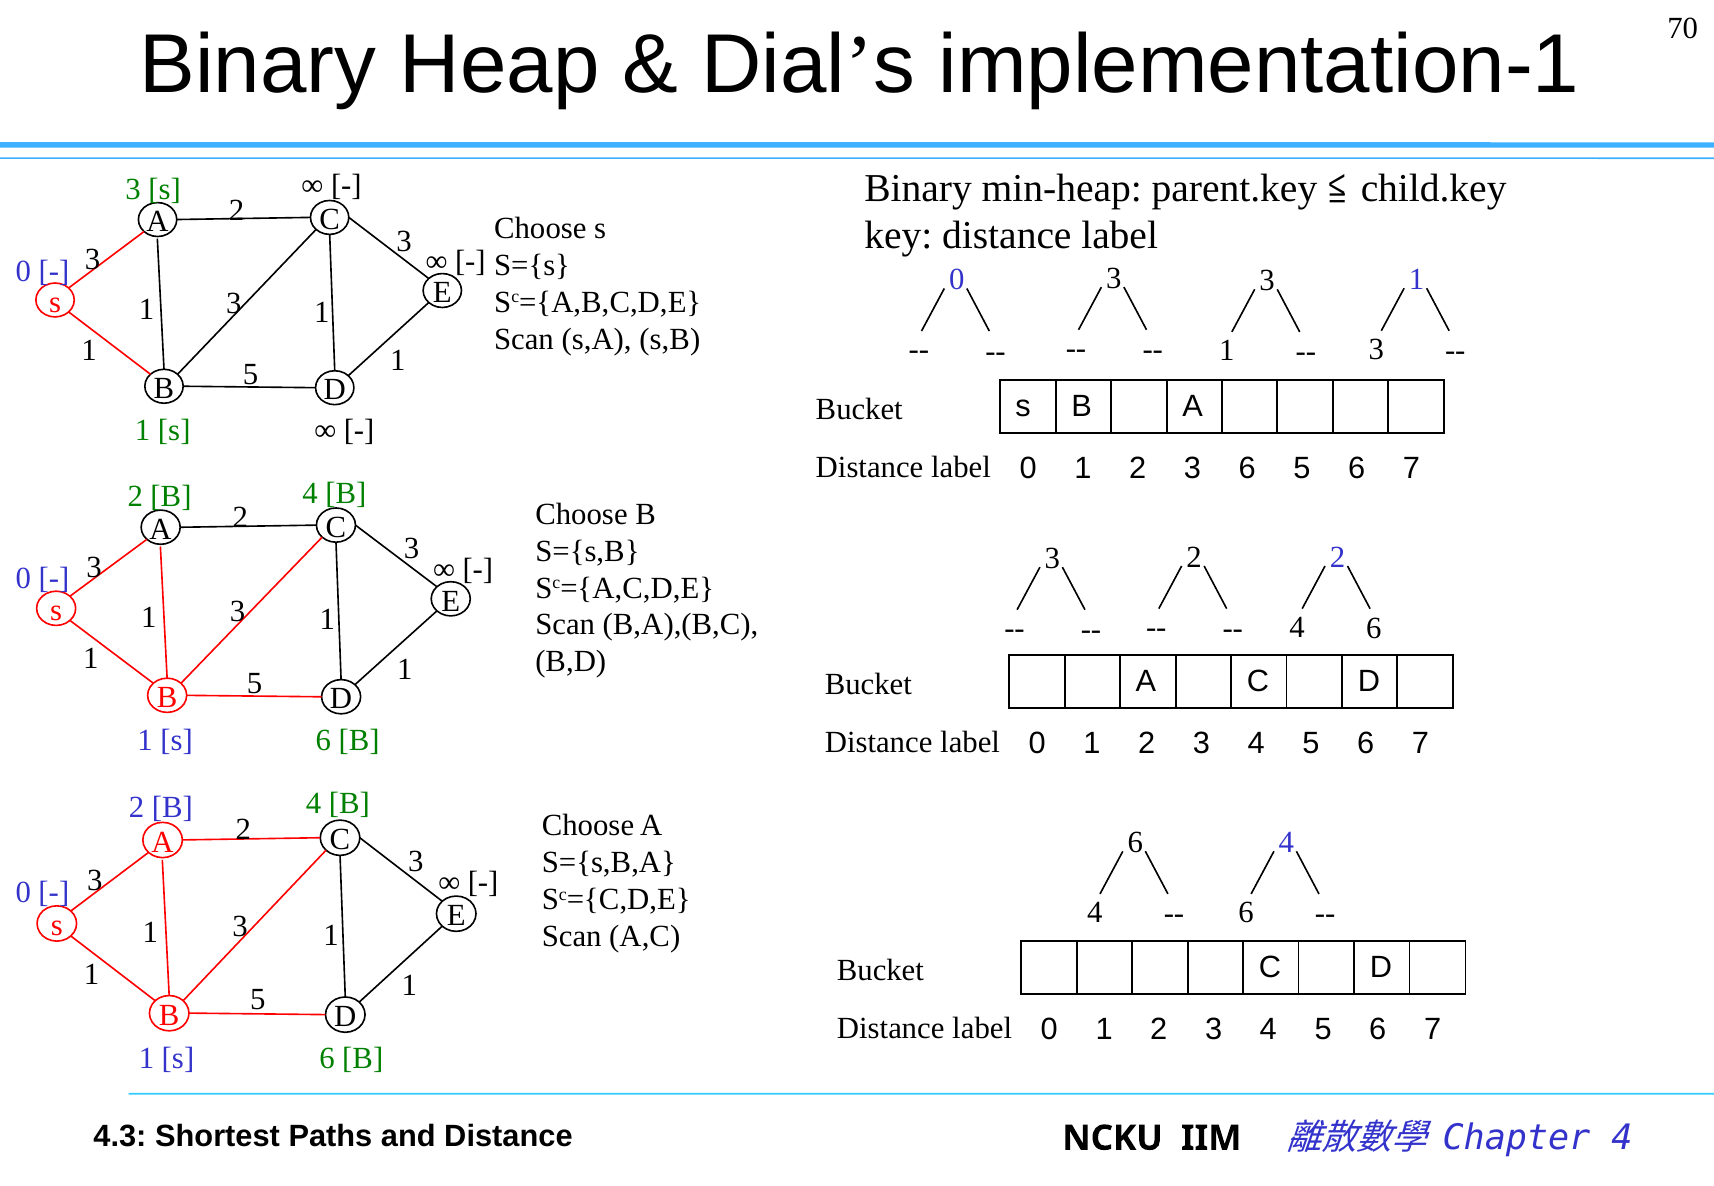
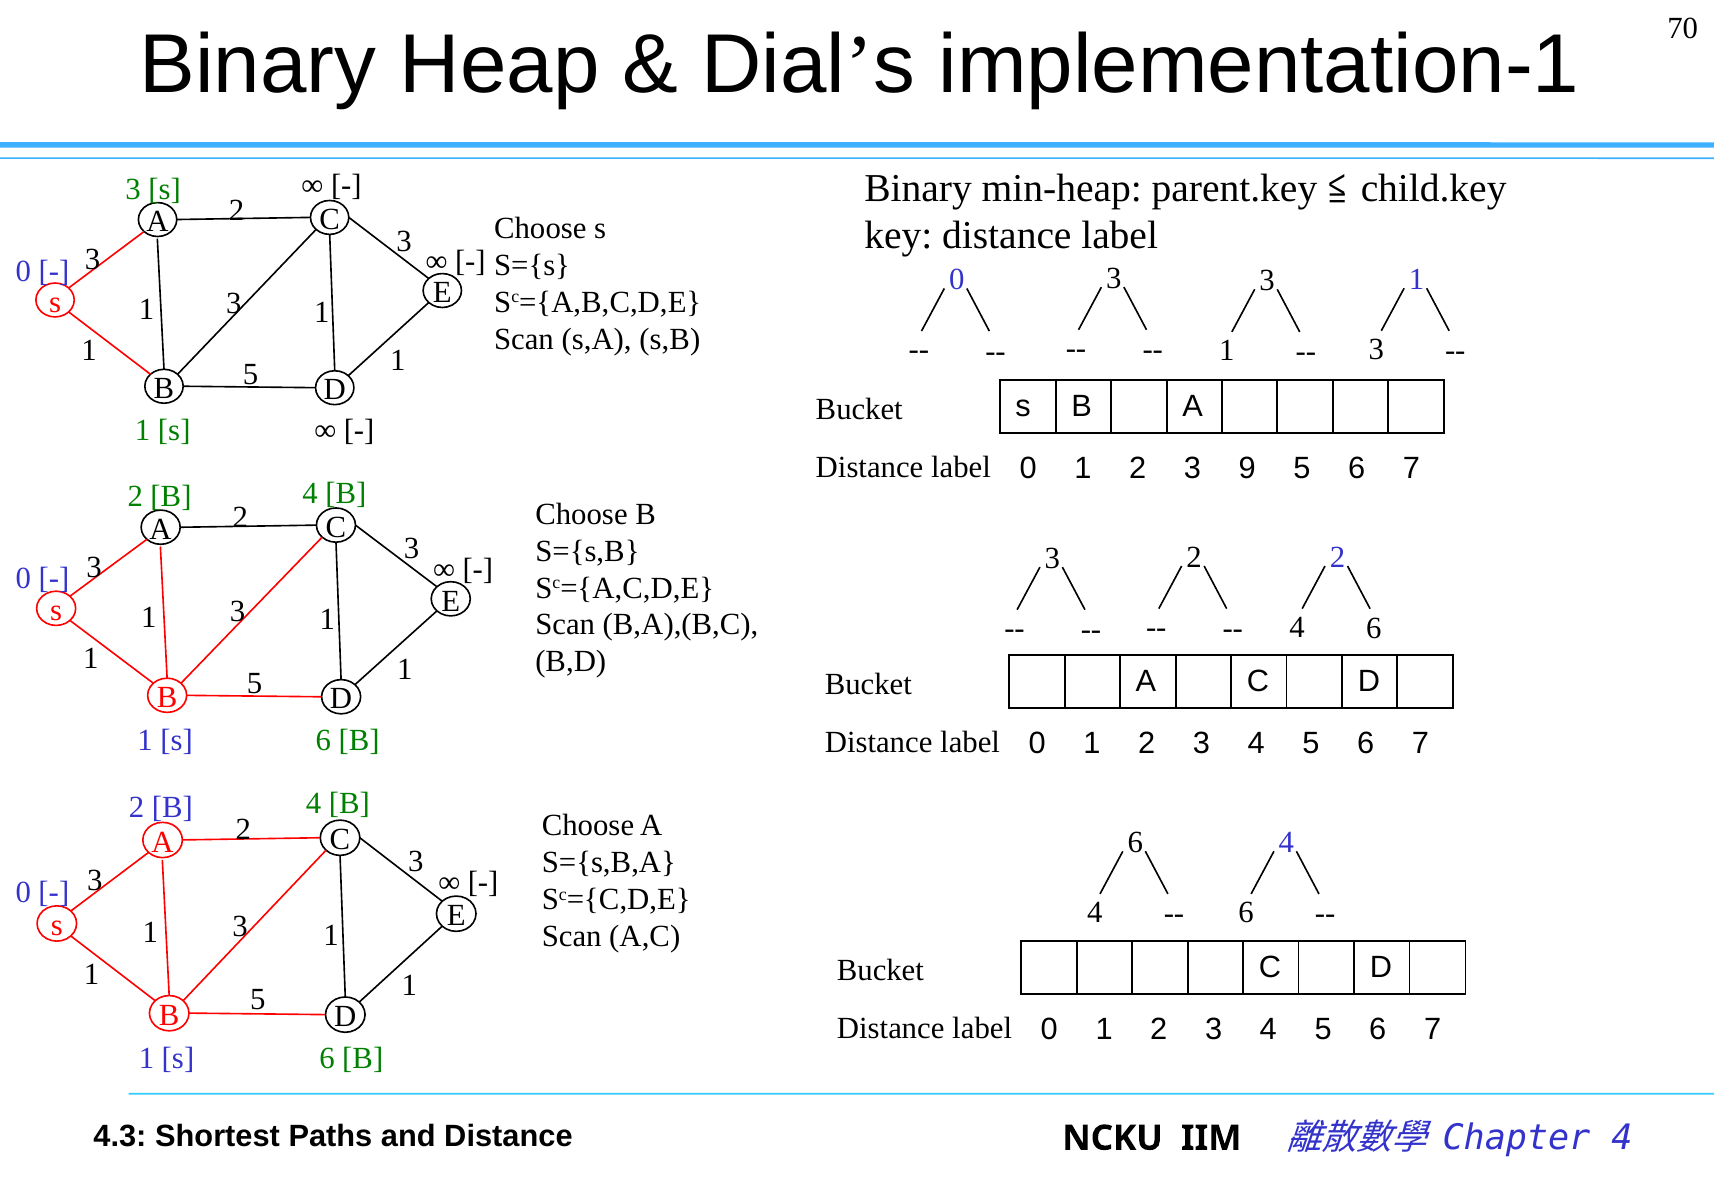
3 6: 6 -> 9
